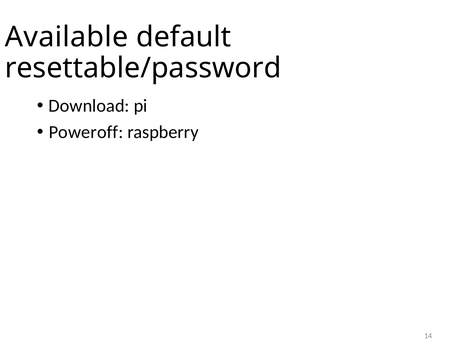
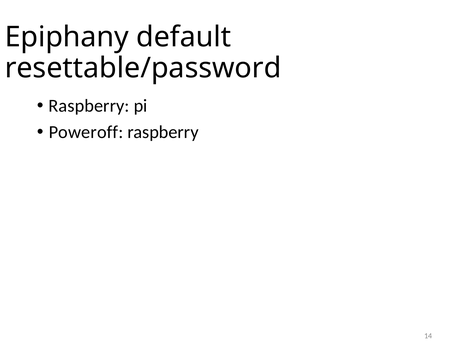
Available: Available -> Epiphany
Download at (89, 106): Download -> Raspberry
